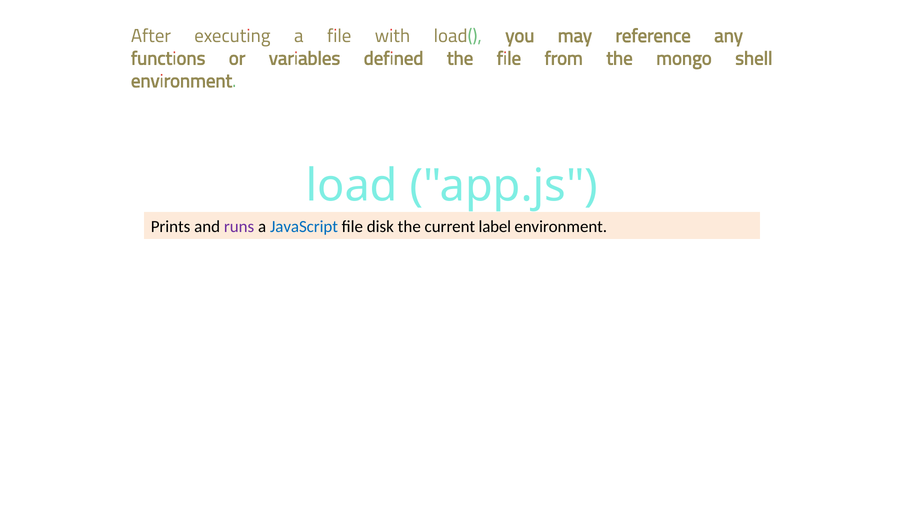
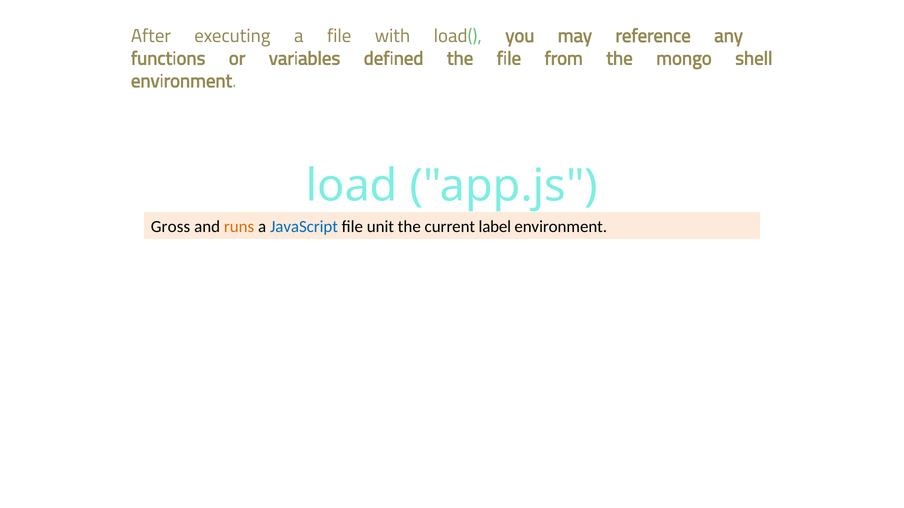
Prints: Prints -> Gross
runs colour: purple -> orange
disk: disk -> unit
